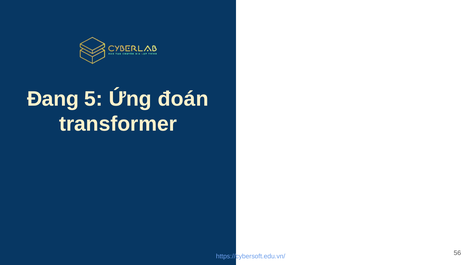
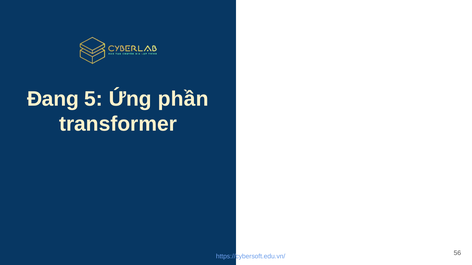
đoán: đoán -> phần
